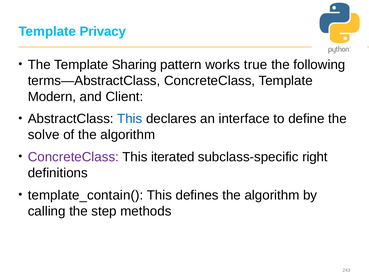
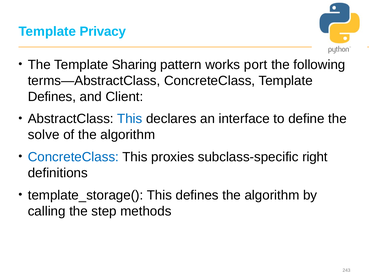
true: true -> port
Modern at (52, 97): Modern -> Defines
ConcreteClass at (73, 157) colour: purple -> blue
iterated: iterated -> proxies
template_contain(: template_contain( -> template_storage(
